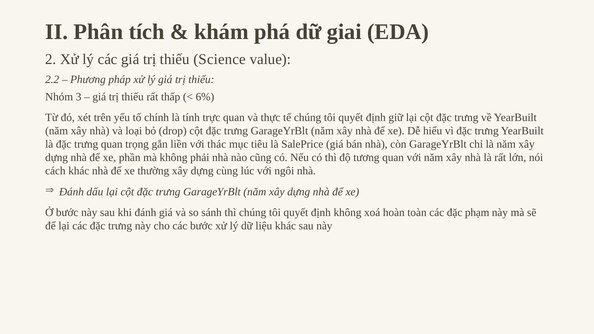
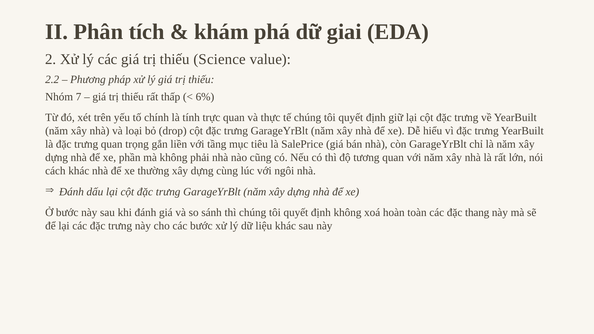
3: 3 -> 7
thác: thác -> tầng
phạm: phạm -> thang
